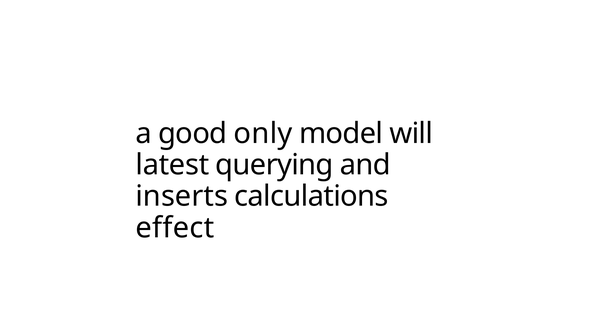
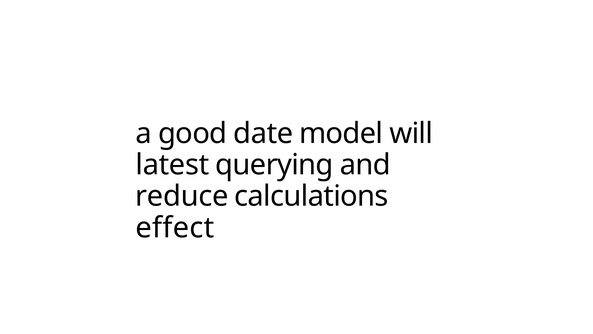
only: only -> date
inserts: inserts -> reduce
